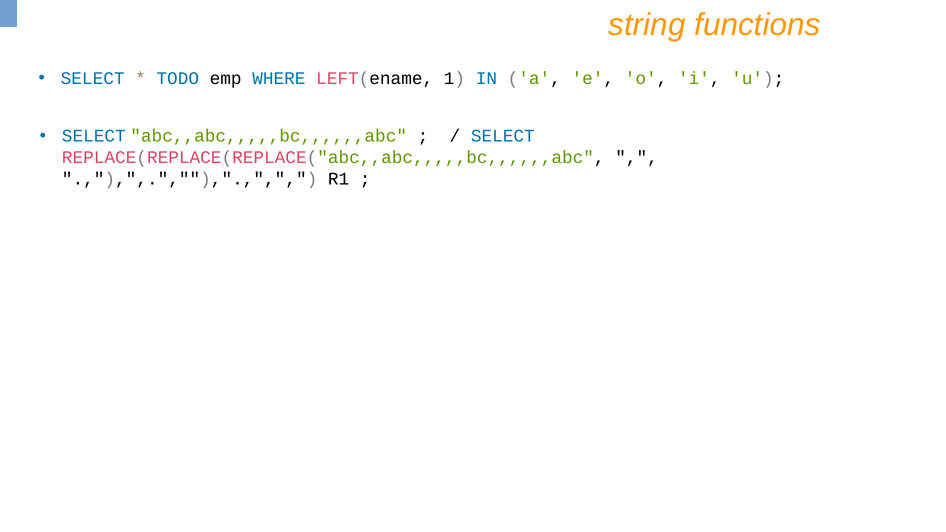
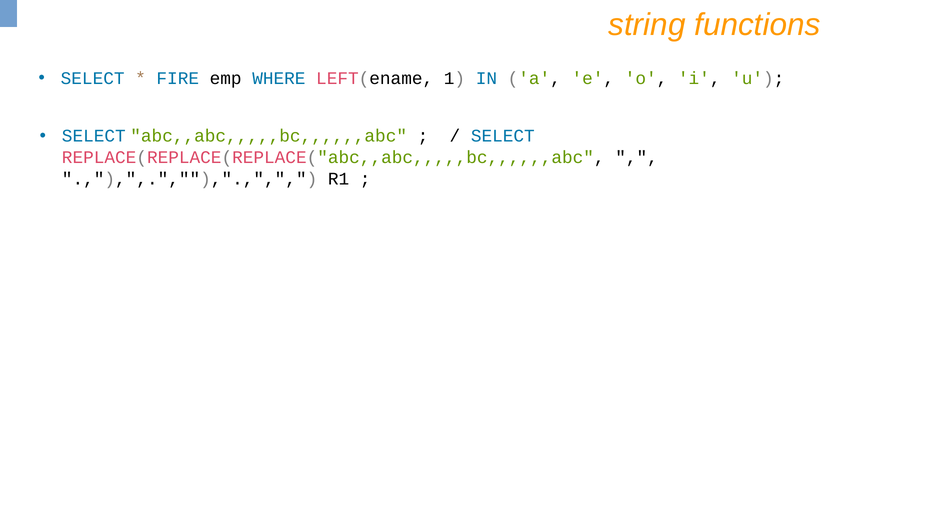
TODO: TODO -> FIRE
